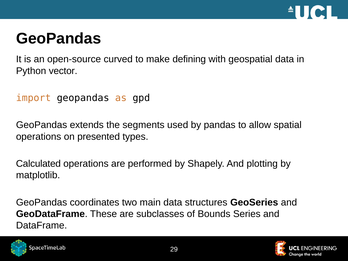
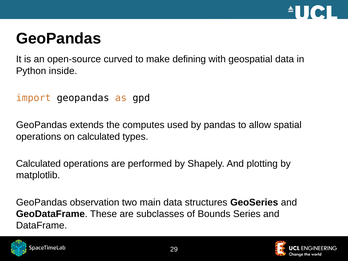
vector: vector -> inside
segments: segments -> computes
on presented: presented -> calculated
coordinates: coordinates -> observation
